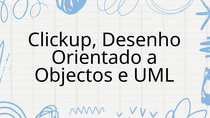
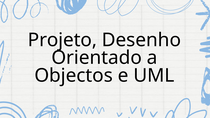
Clickup: Clickup -> Projeto
